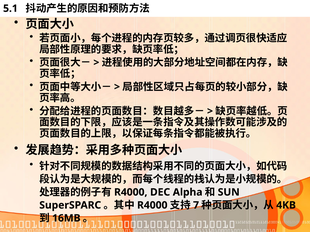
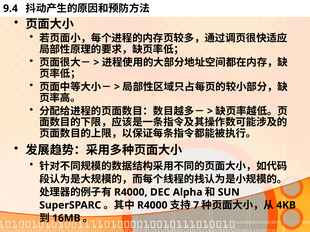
5.1: 5.1 -> 9.4
